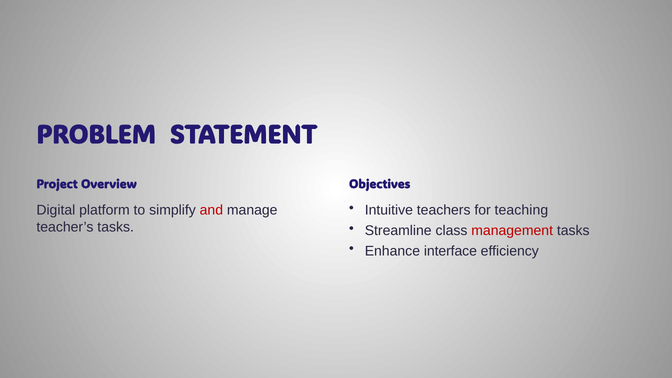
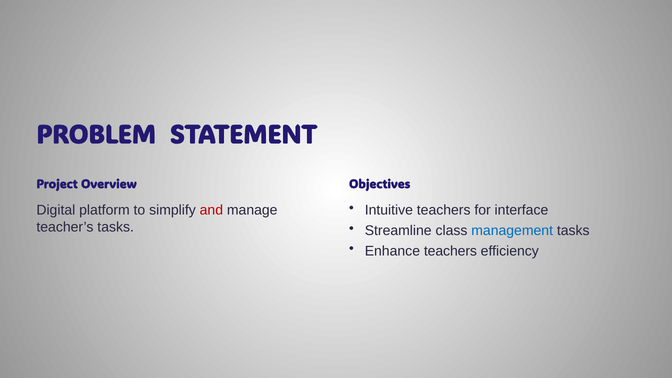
teaching: teaching -> interface
management colour: red -> blue
Enhance interface: interface -> teachers
